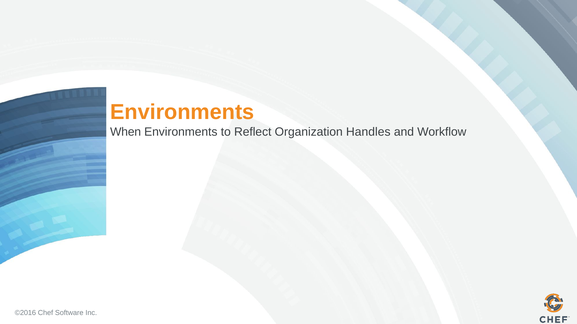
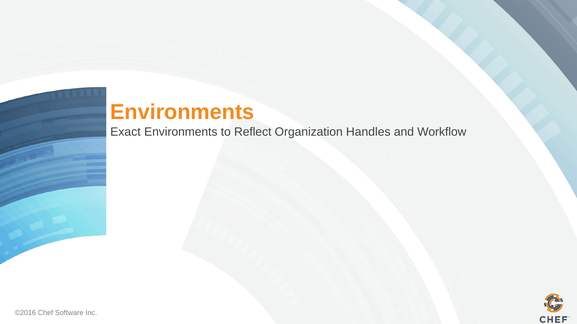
When: When -> Exact
